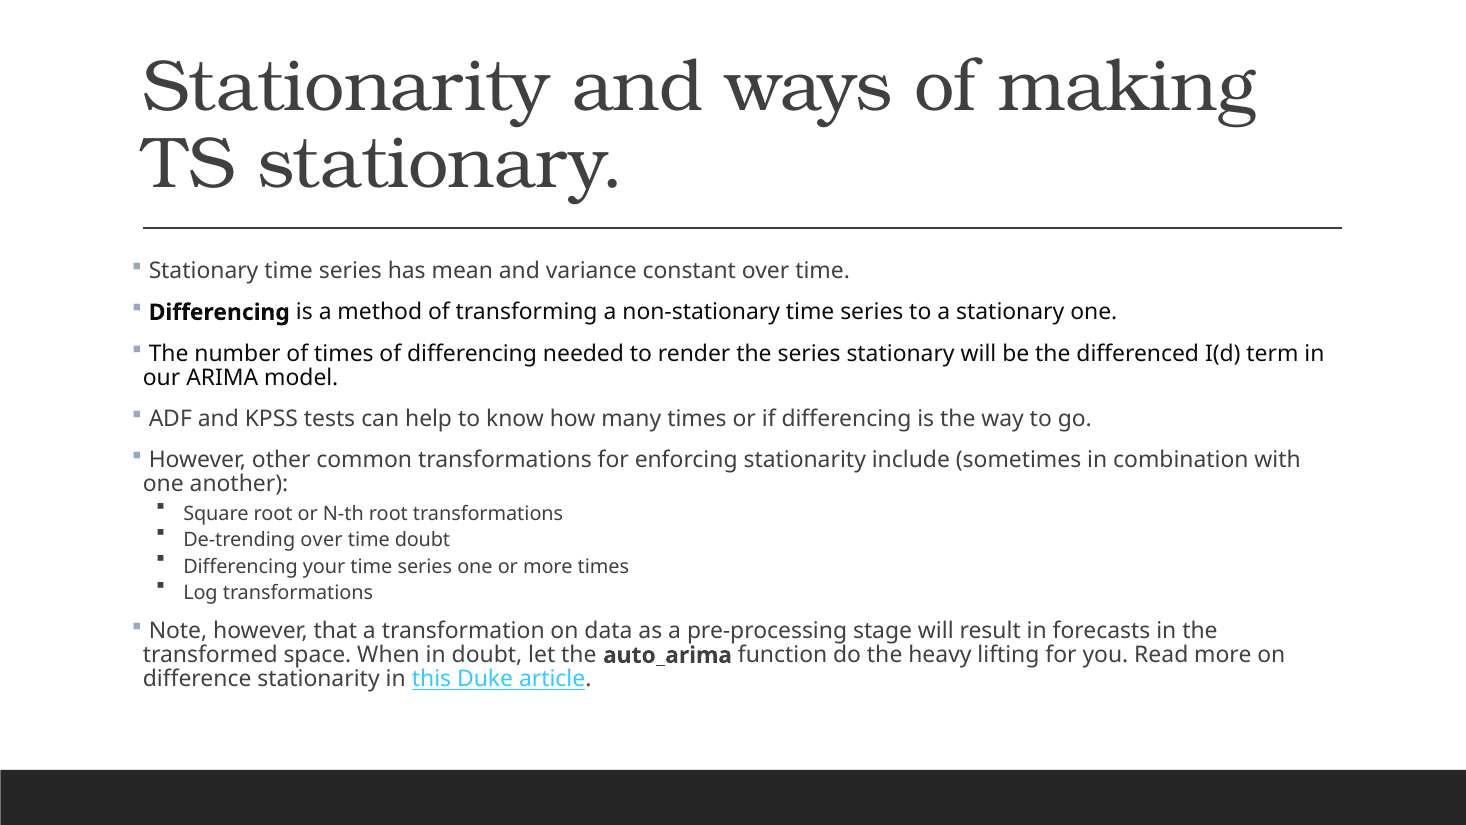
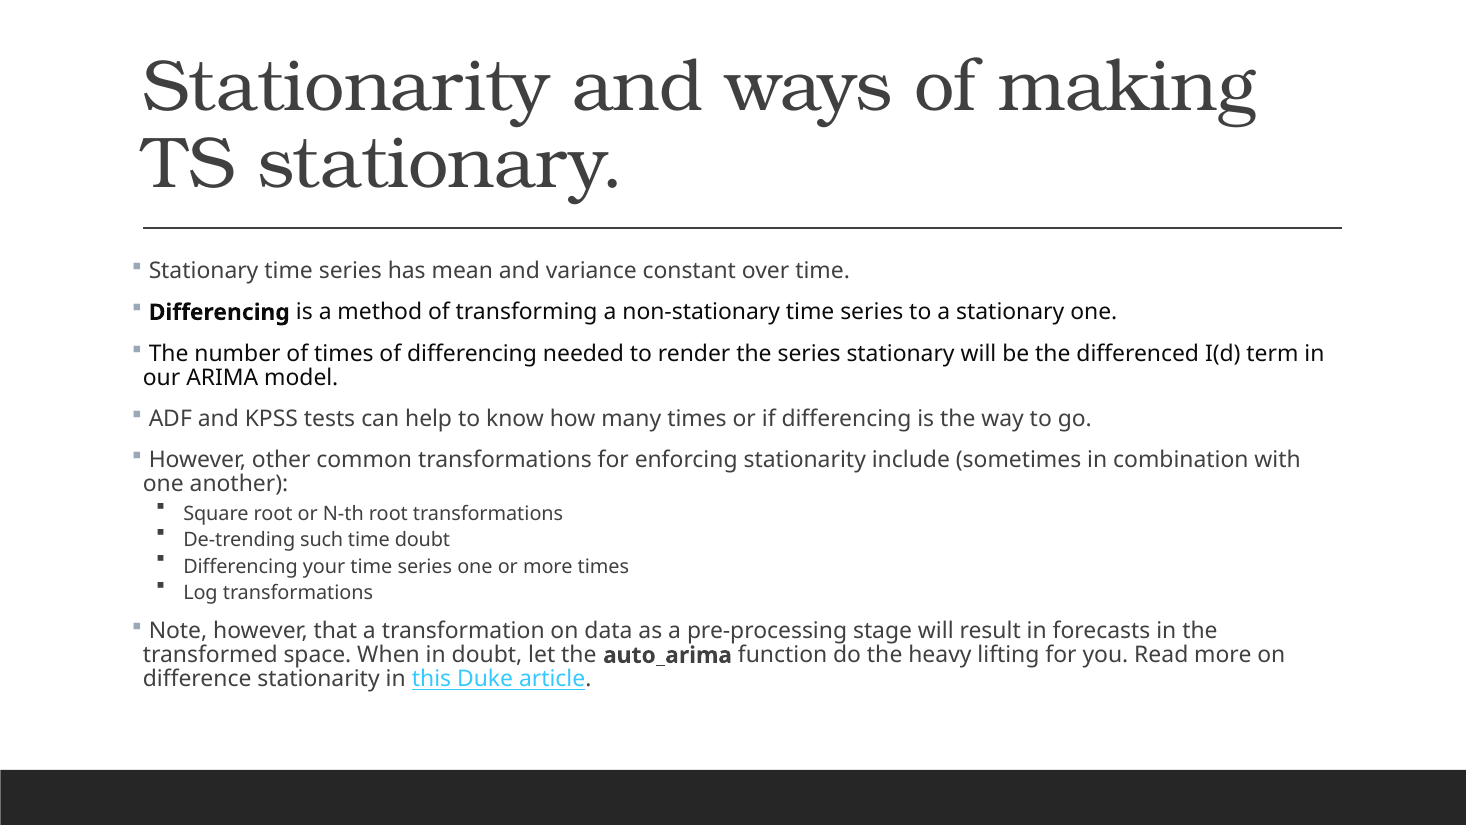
De-trending over: over -> such
